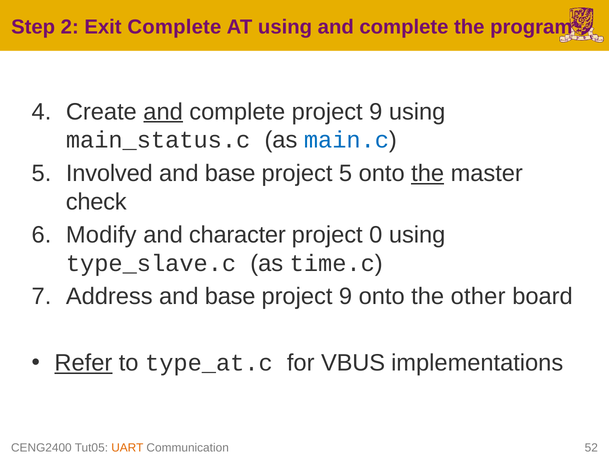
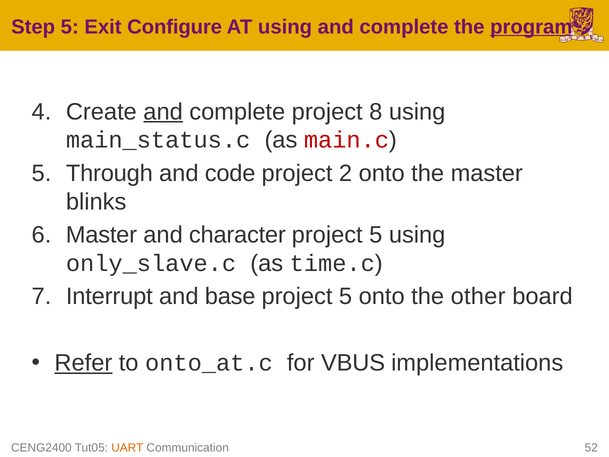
Step 2: 2 -> 5
Exit Complete: Complete -> Configure
program underline: none -> present
complete project 9: 9 -> 8
main.c colour: blue -> red
Involved: Involved -> Through
base at (230, 173): base -> code
project 5: 5 -> 2
the at (428, 173) underline: present -> none
check: check -> blinks
Modify at (101, 235): Modify -> Master
0 at (376, 235): 0 -> 5
type_slave.c: type_slave.c -> only_slave.c
Address: Address -> Interrupt
9 at (346, 297): 9 -> 5
type_at.c: type_at.c -> onto_at.c
